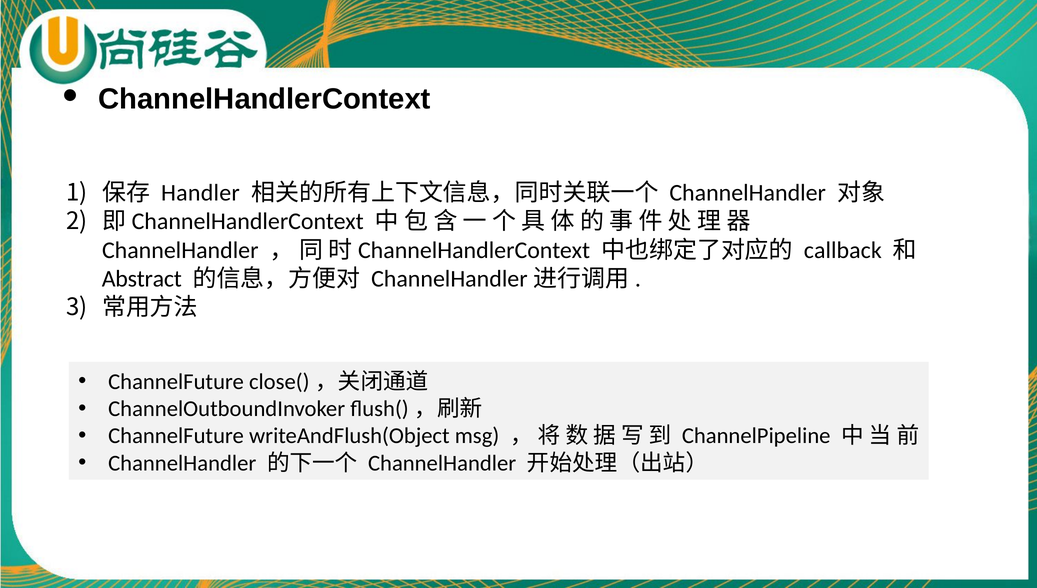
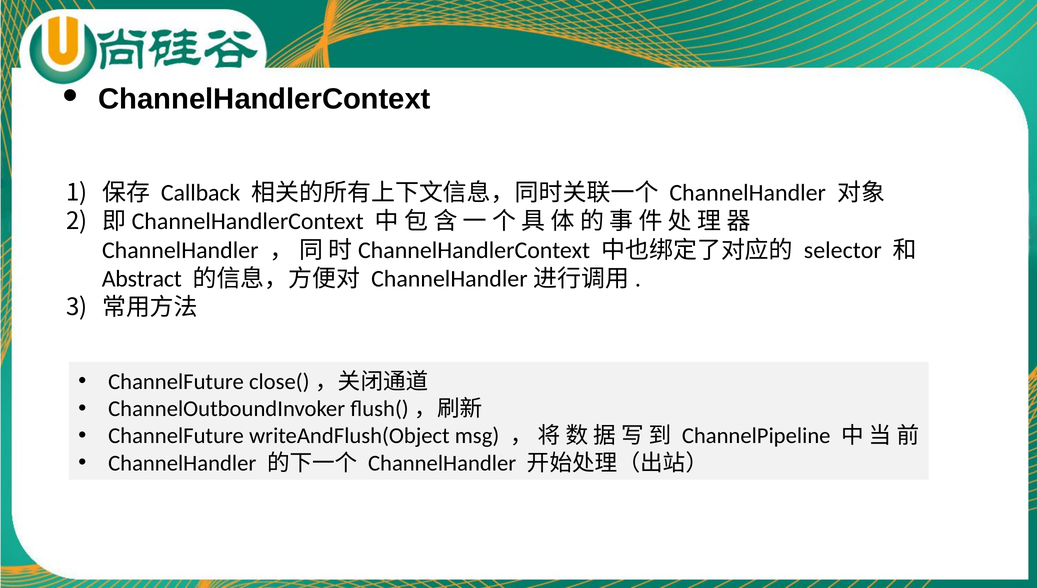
Handler: Handler -> Callback
callback: callback -> selector
